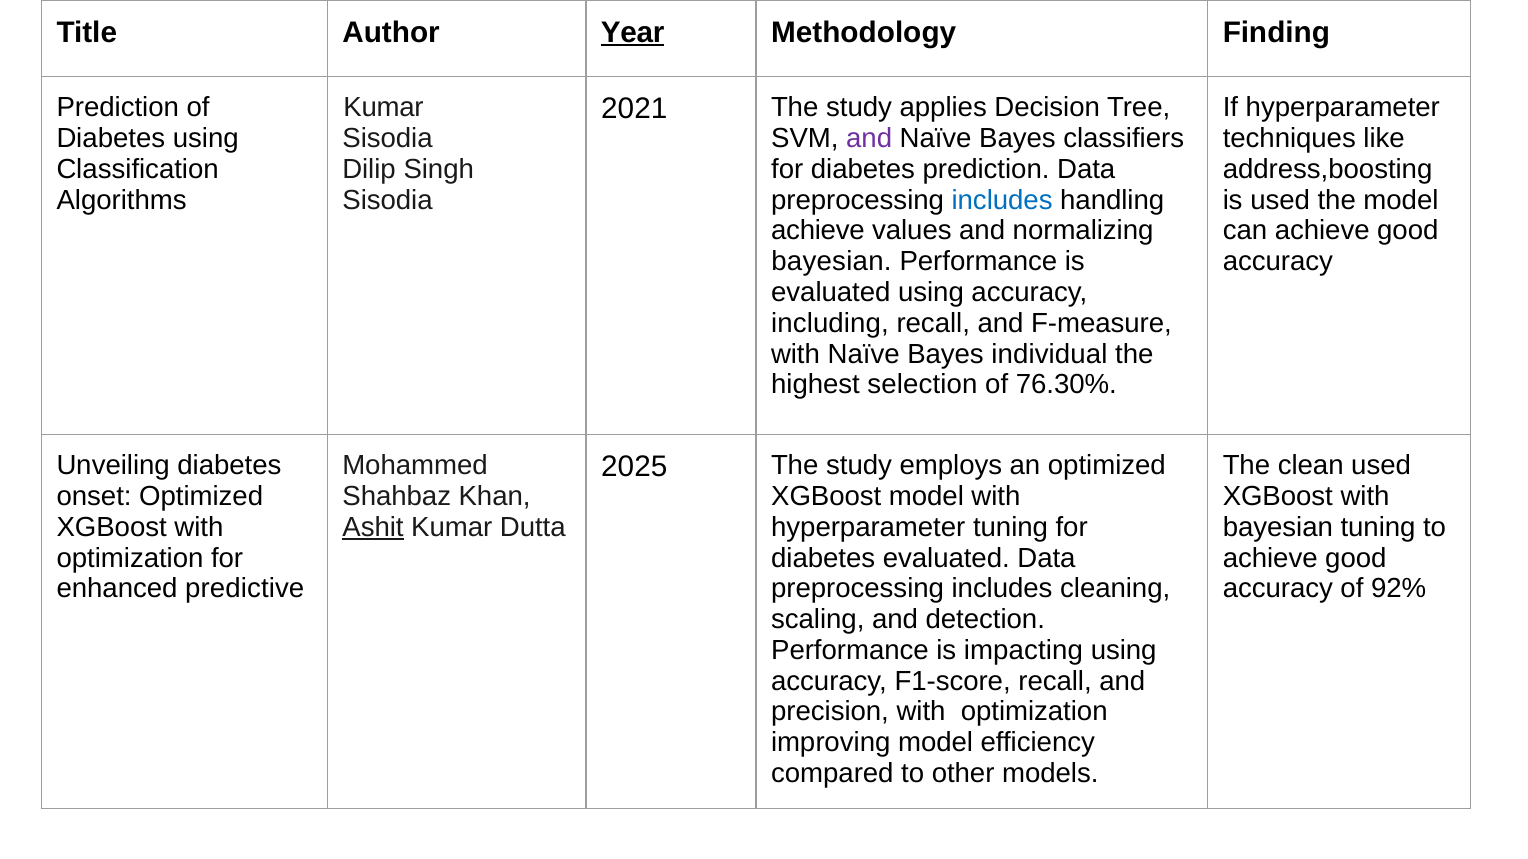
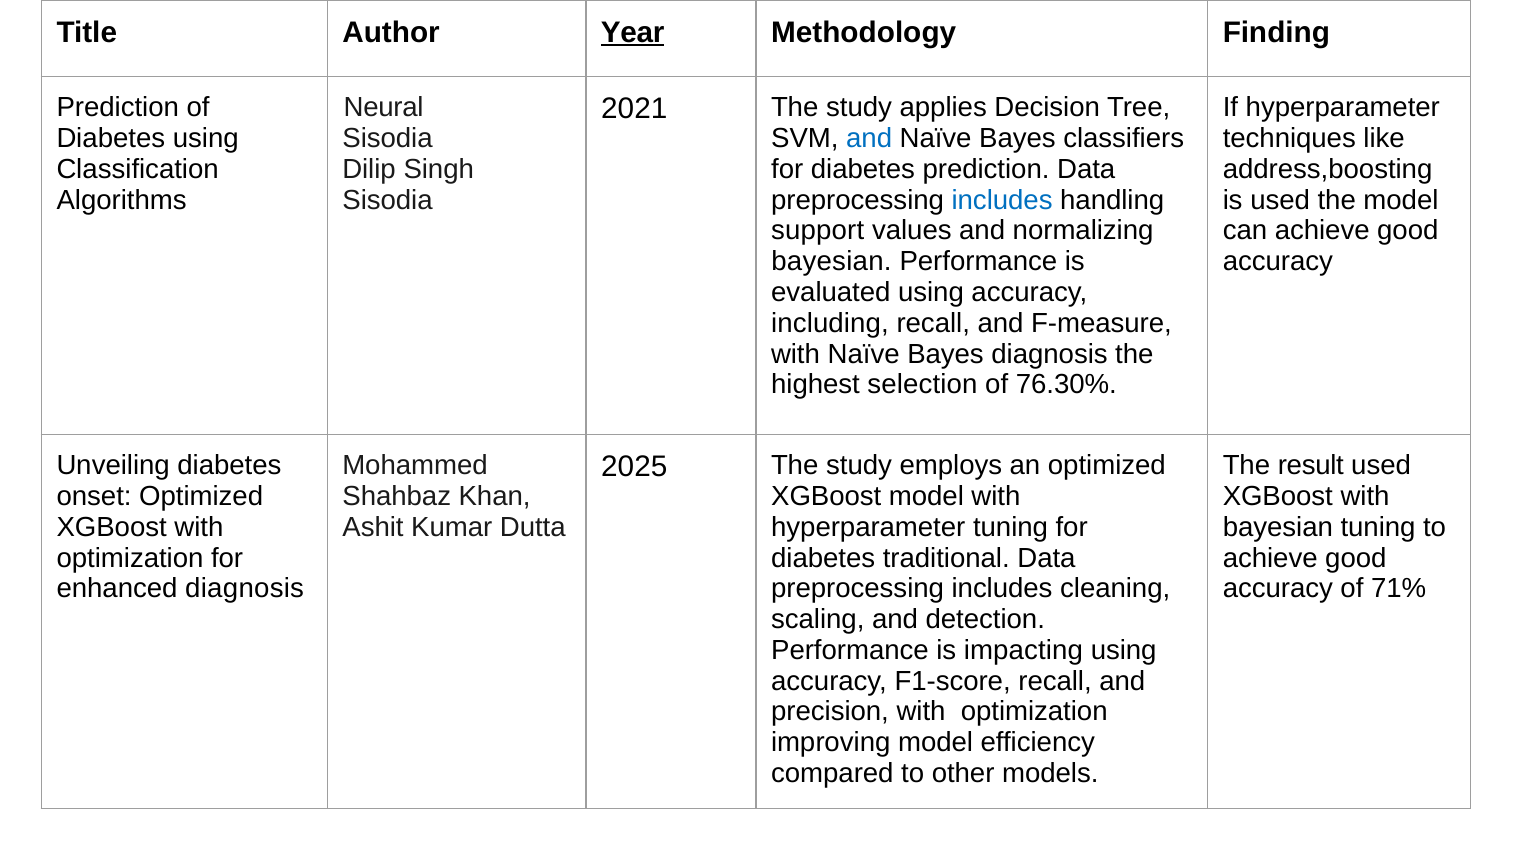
Kumar at (384, 108): Kumar -> Neural
and at (869, 139) colour: purple -> blue
achieve at (818, 231): achieve -> support
Bayes individual: individual -> diagnosis
clean: clean -> result
Ashit underline: present -> none
diabetes evaluated: evaluated -> traditional
enhanced predictive: predictive -> diagnosis
92%: 92% -> 71%
